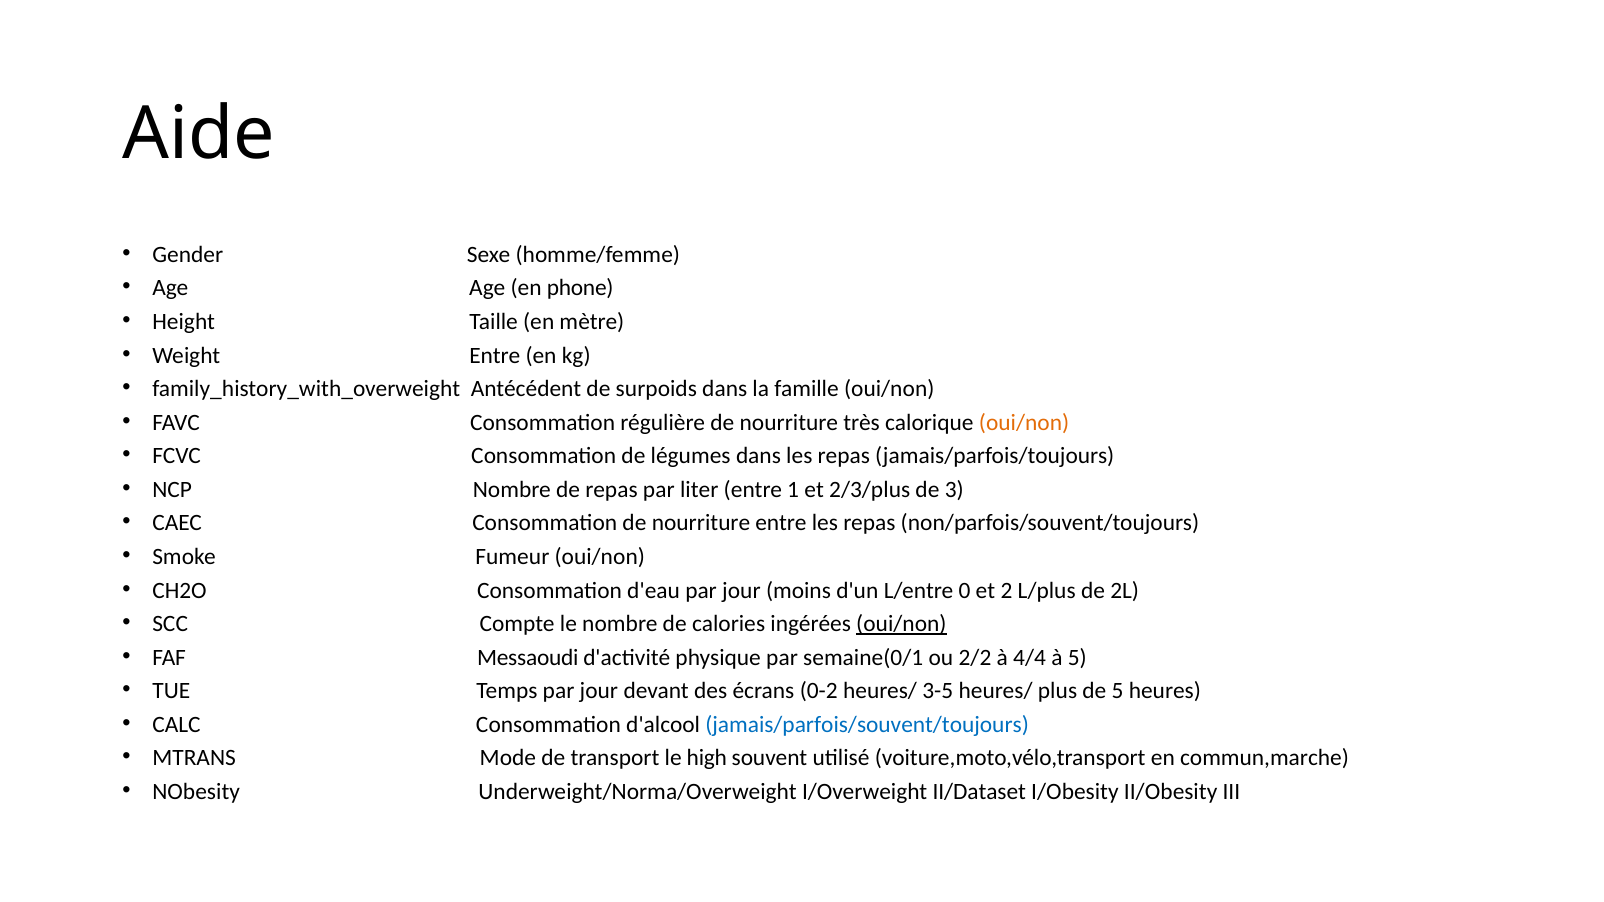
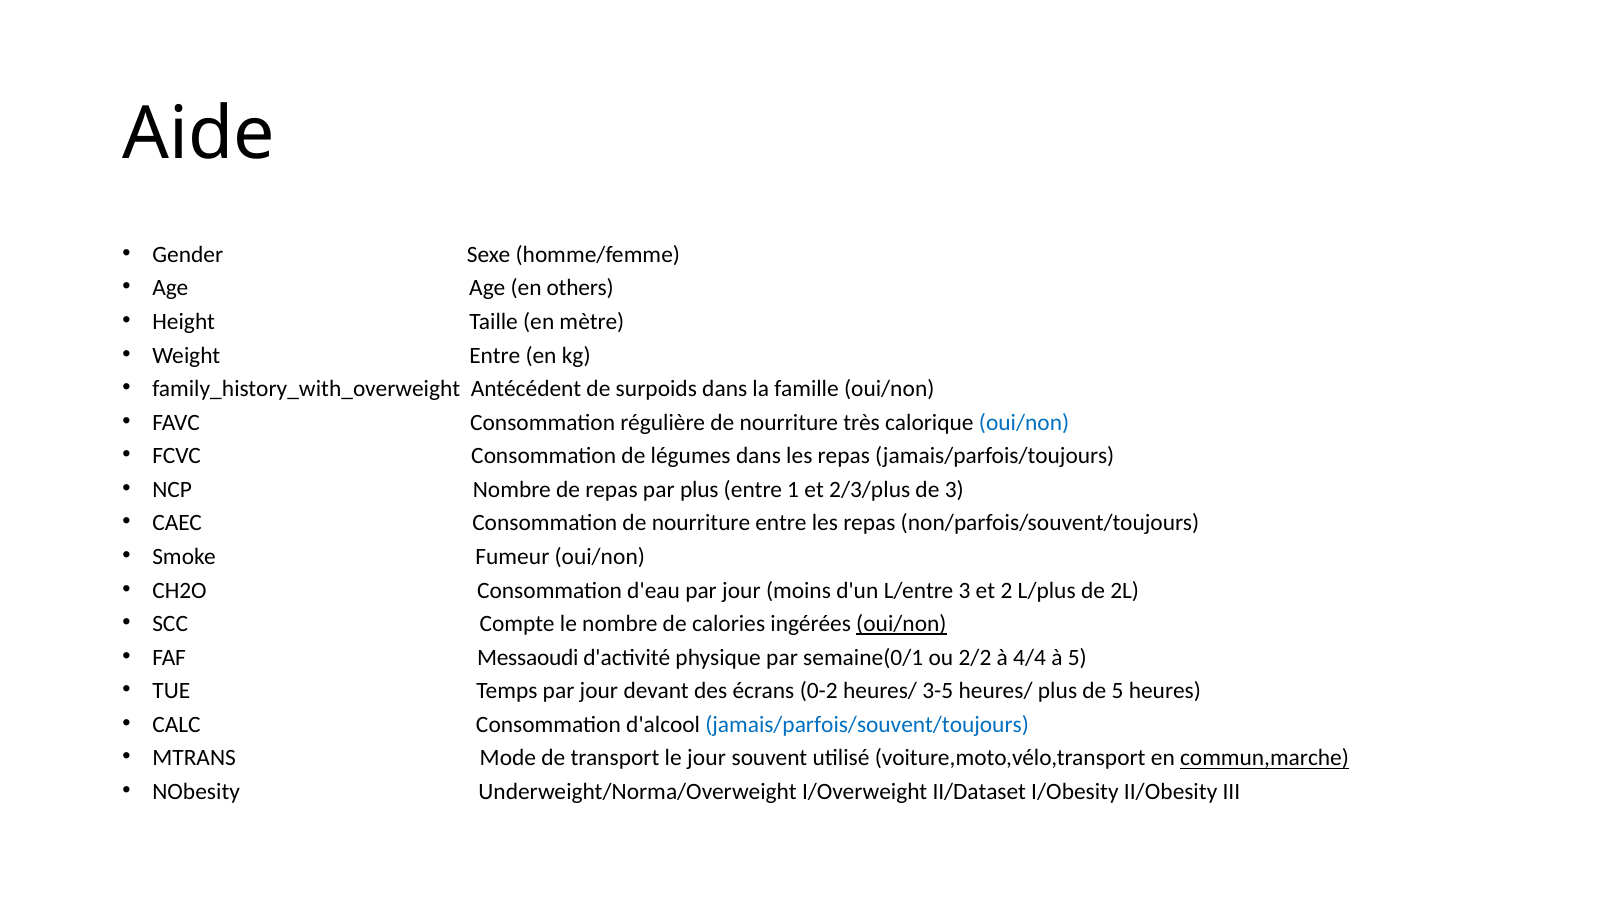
phone: phone -> others
oui/non at (1024, 423) colour: orange -> blue
par liter: liter -> plus
L/entre 0: 0 -> 3
le high: high -> jour
commun,marche underline: none -> present
